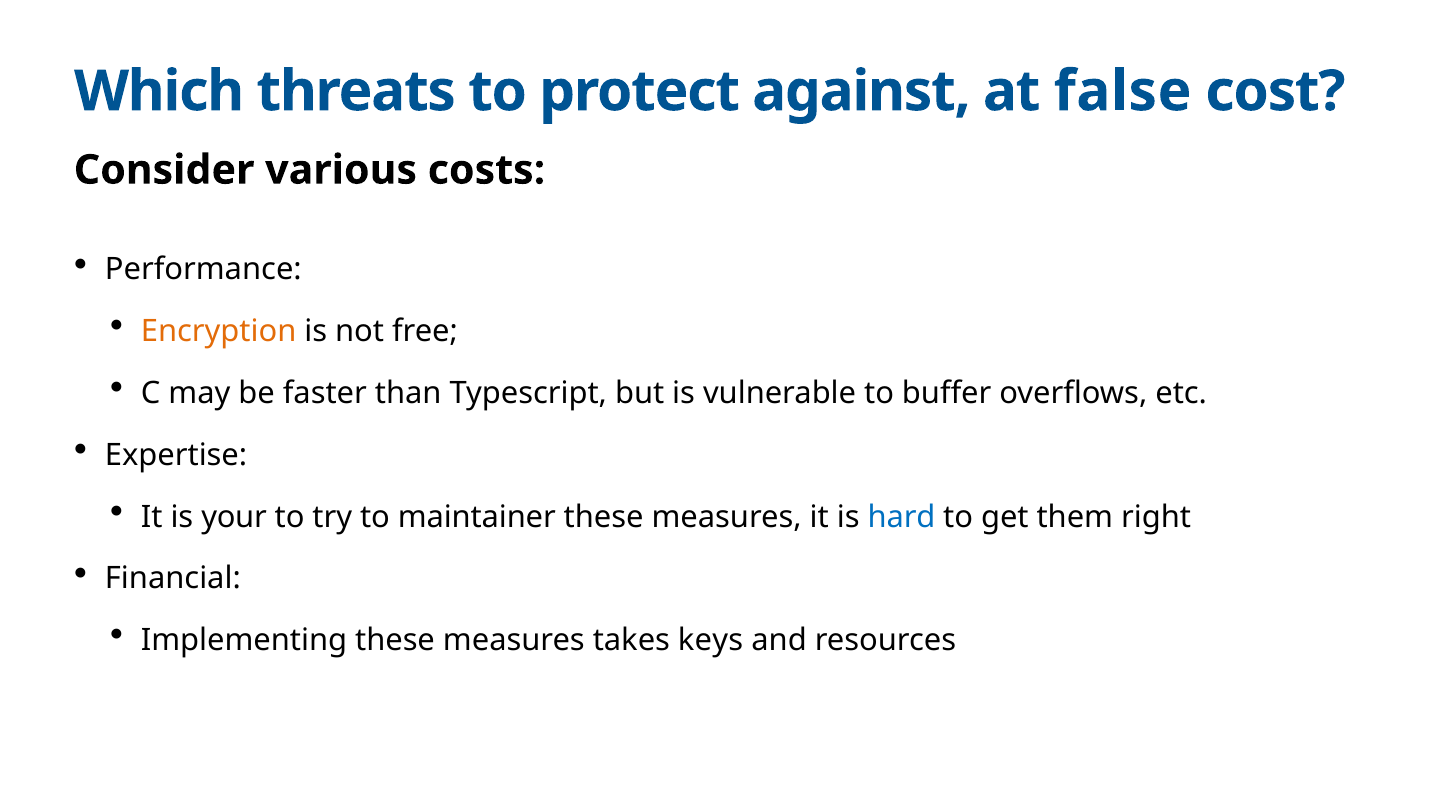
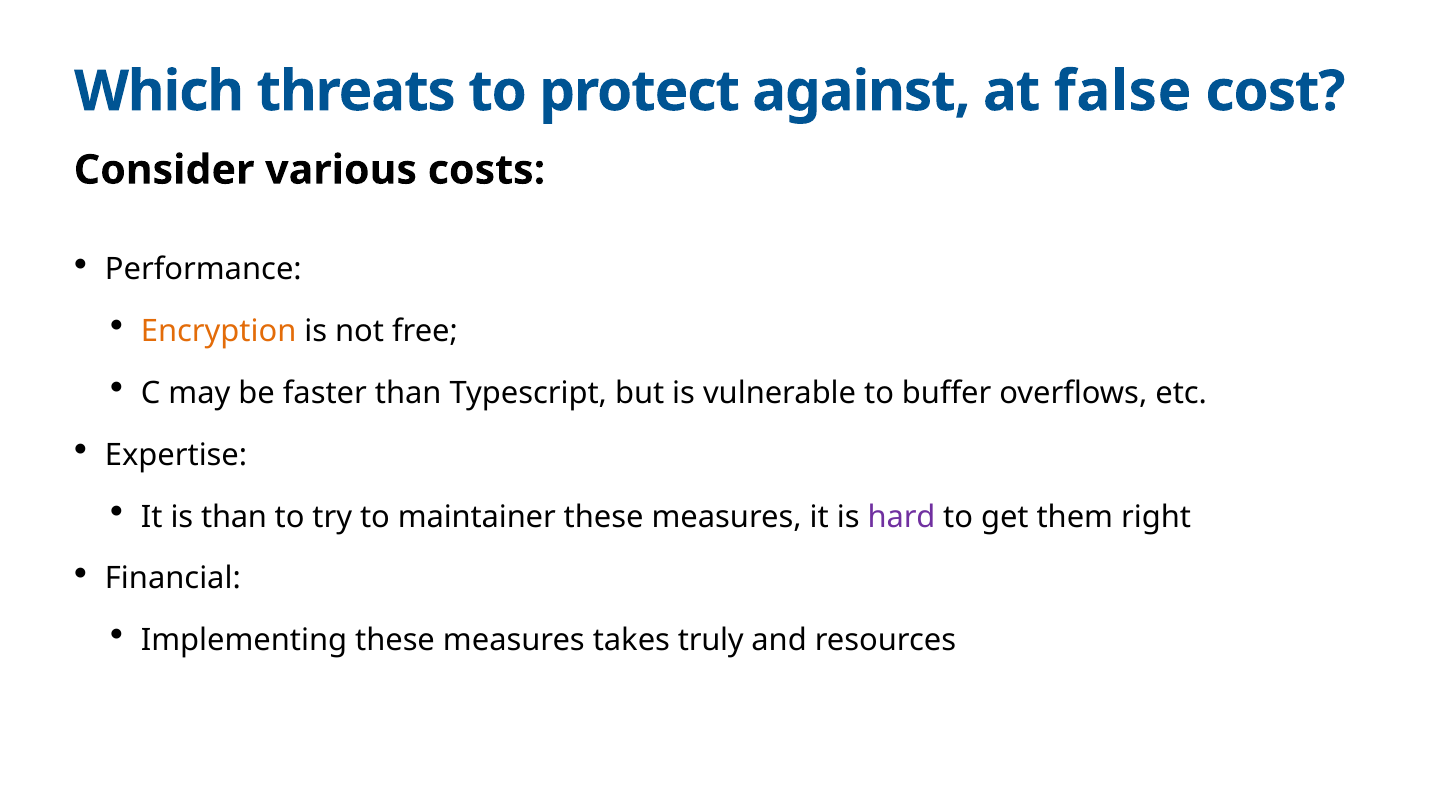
is your: your -> than
hard colour: blue -> purple
keys: keys -> truly
